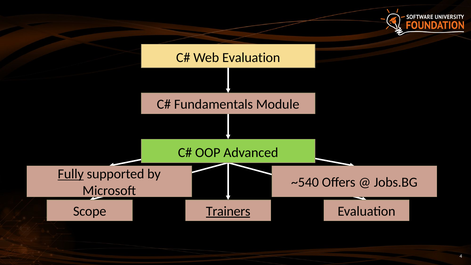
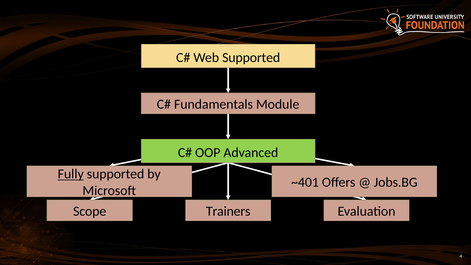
Web Evaluation: Evaluation -> Supported
~540: ~540 -> ~401
Trainers underline: present -> none
